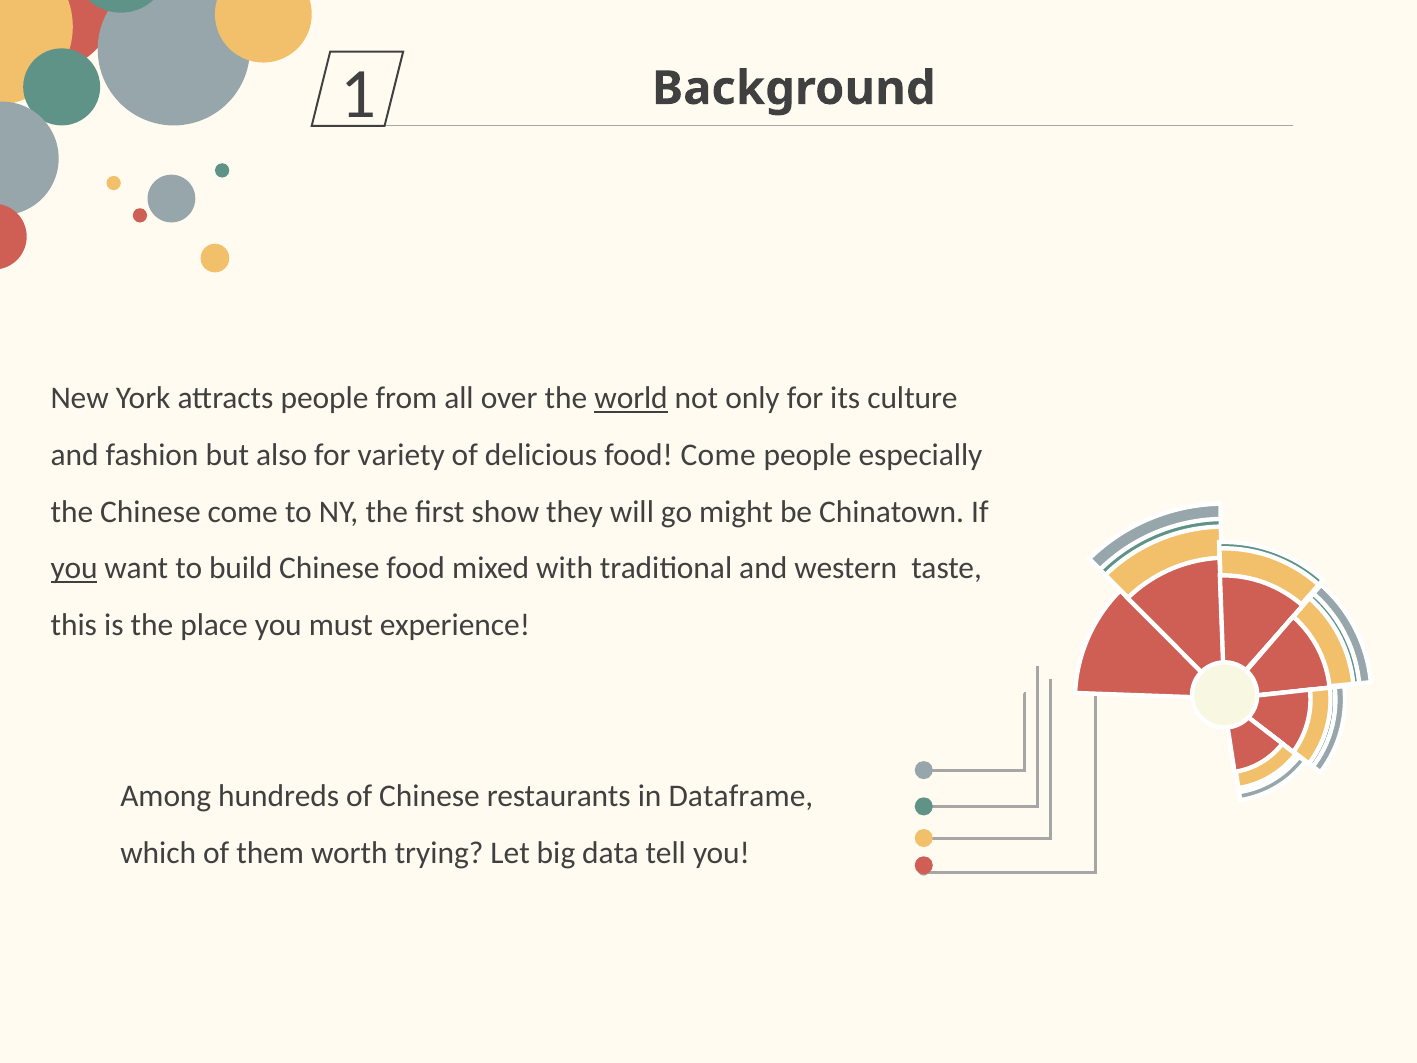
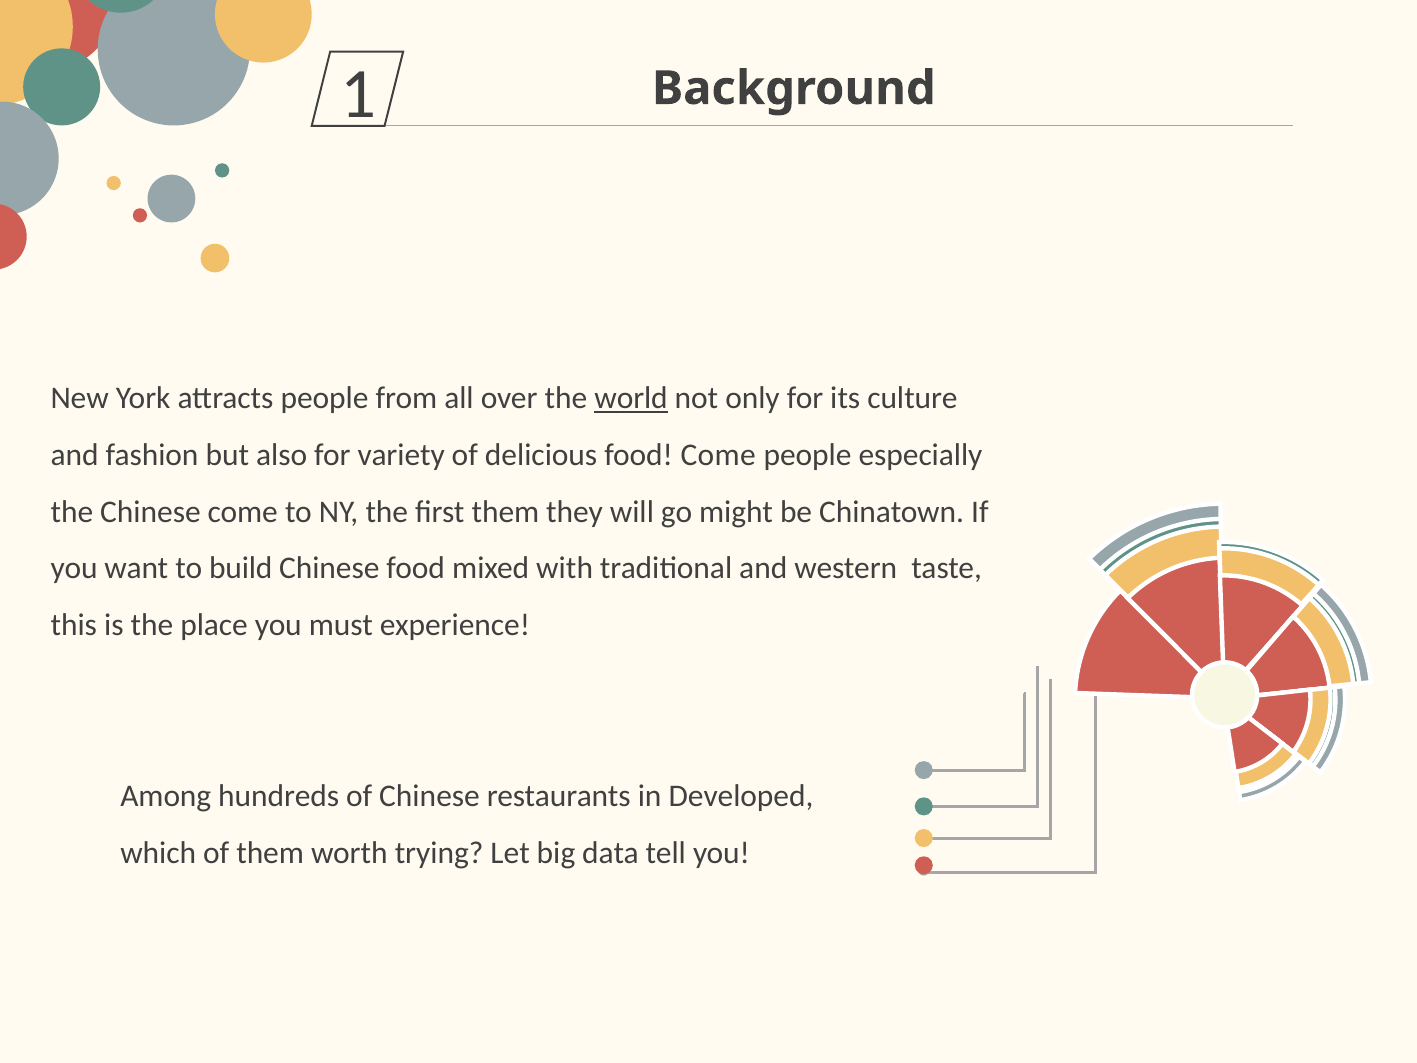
first show: show -> them
you at (74, 568) underline: present -> none
Dataframe: Dataframe -> Developed
